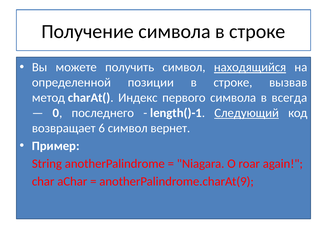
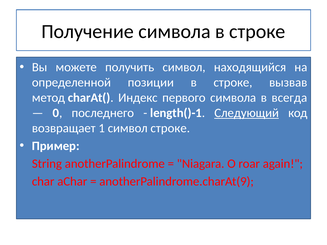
находящийся underline: present -> none
6: 6 -> 1
символ вернет: вернет -> строке
